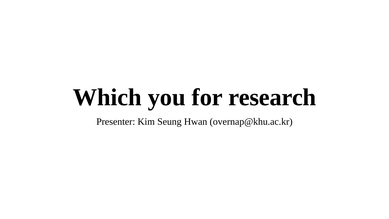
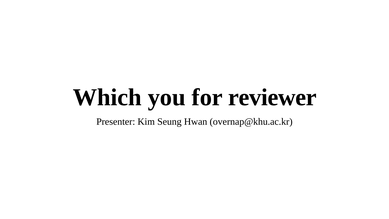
research: research -> reviewer
